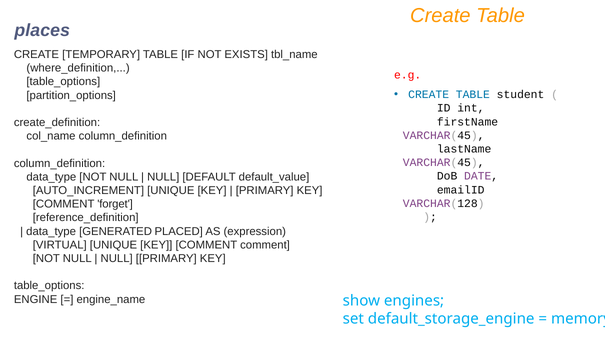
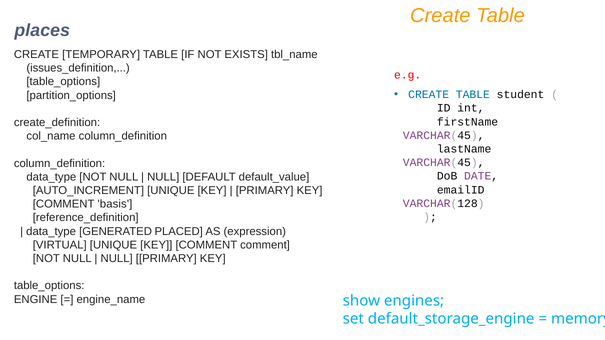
where_definition: where_definition -> issues_definition
forget: forget -> basis
